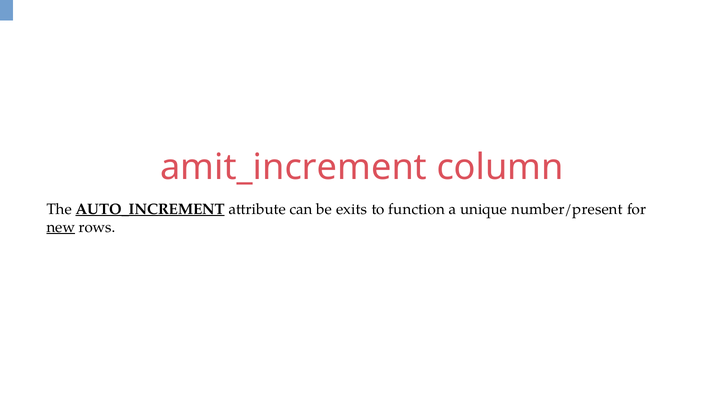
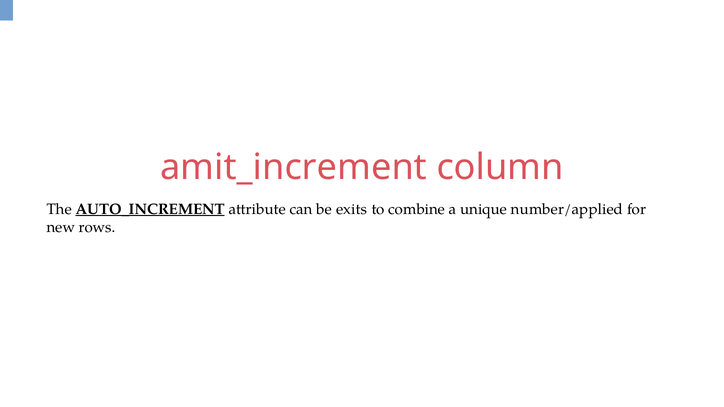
function: function -> combine
number/present: number/present -> number/applied
new underline: present -> none
